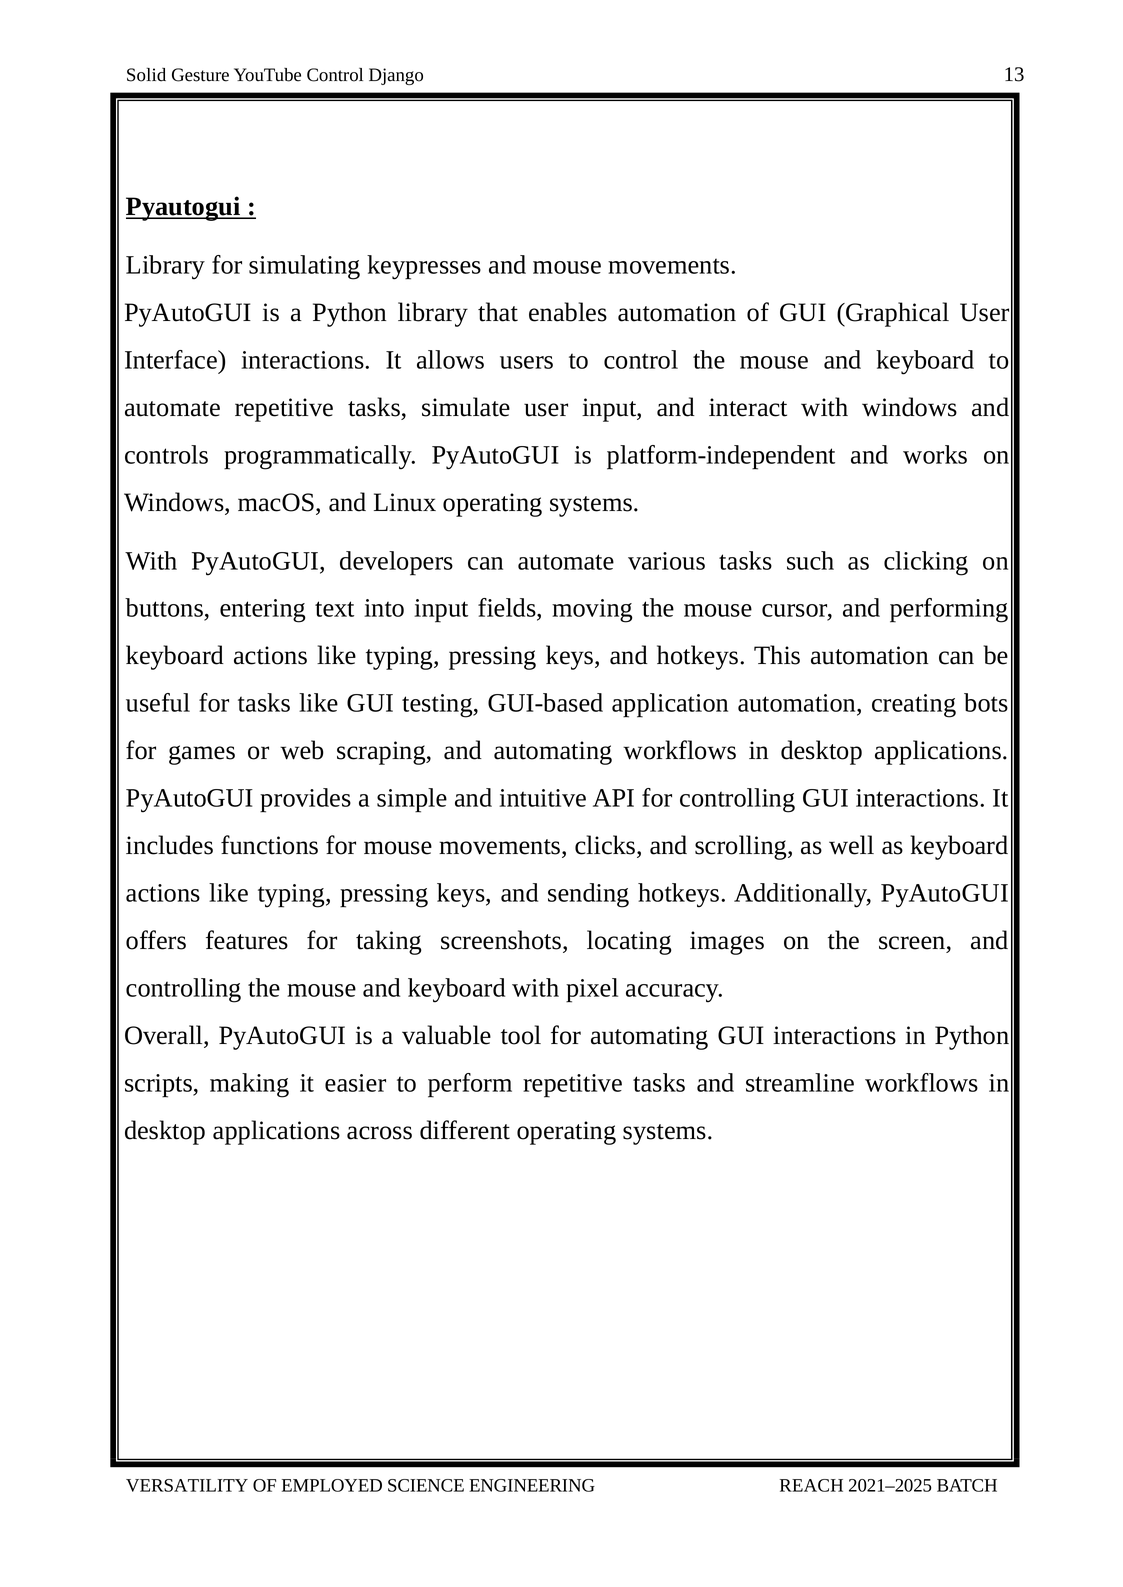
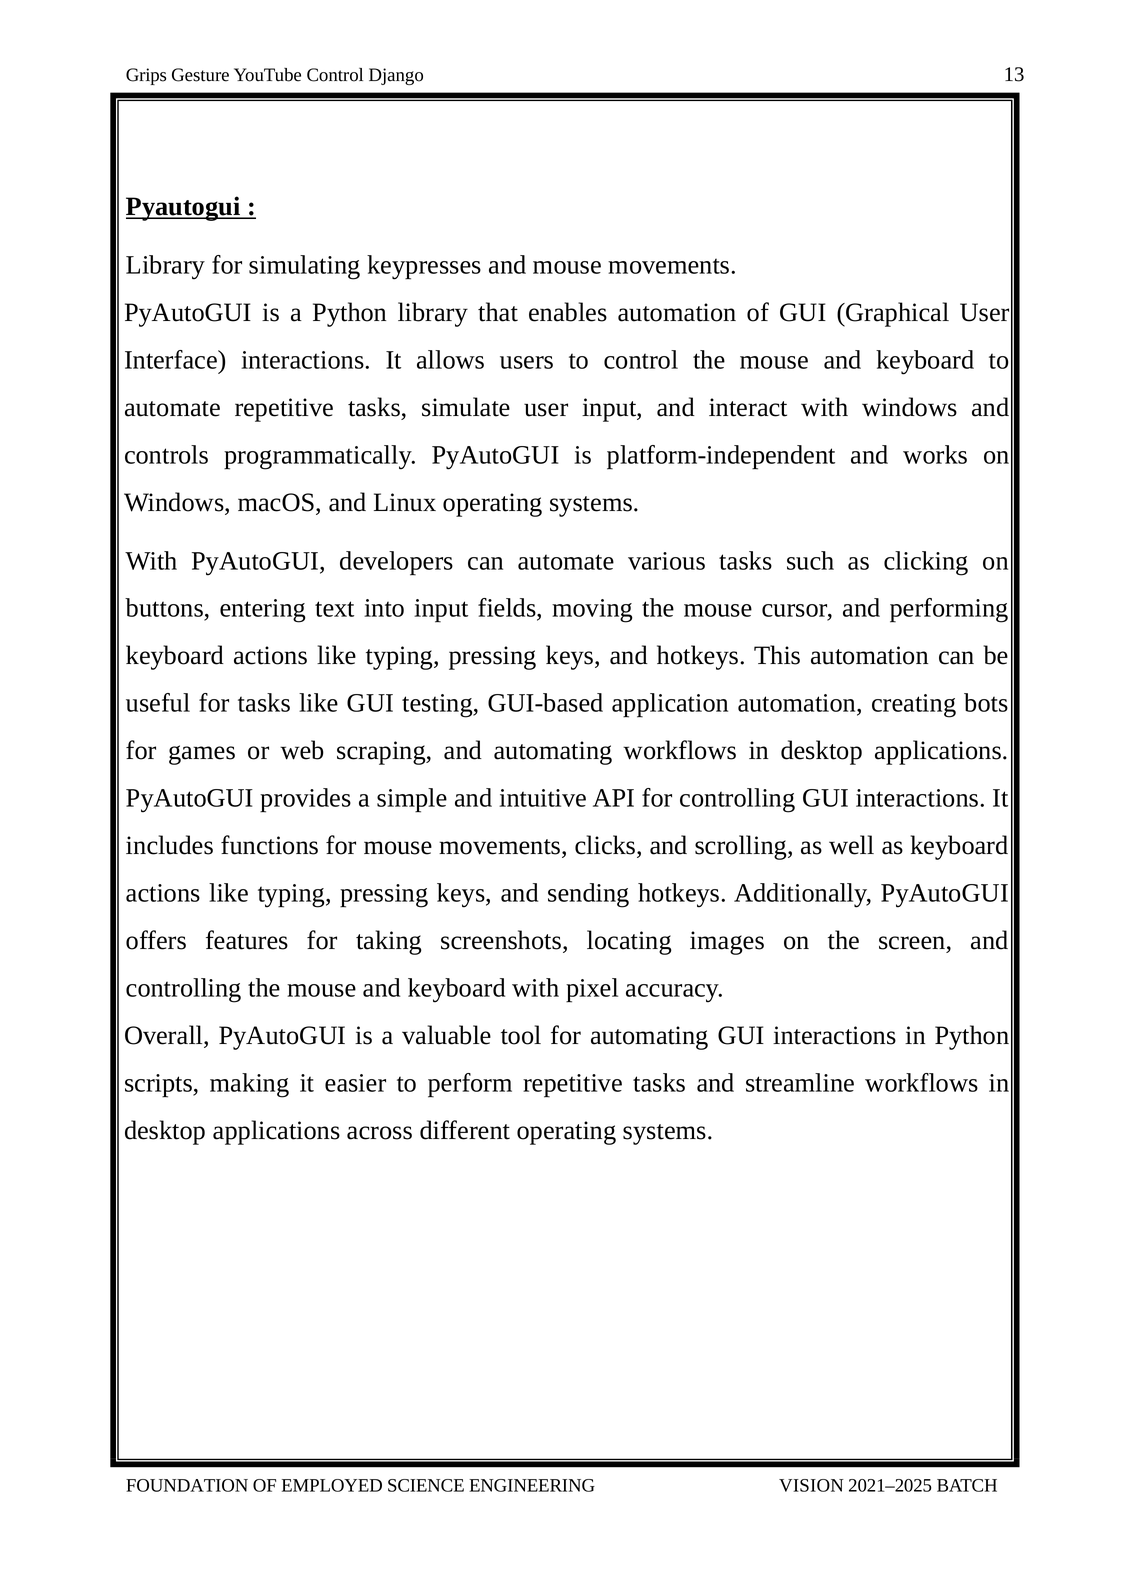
Solid: Solid -> Grips
VERSATILITY: VERSATILITY -> FOUNDATION
REACH: REACH -> VISION
